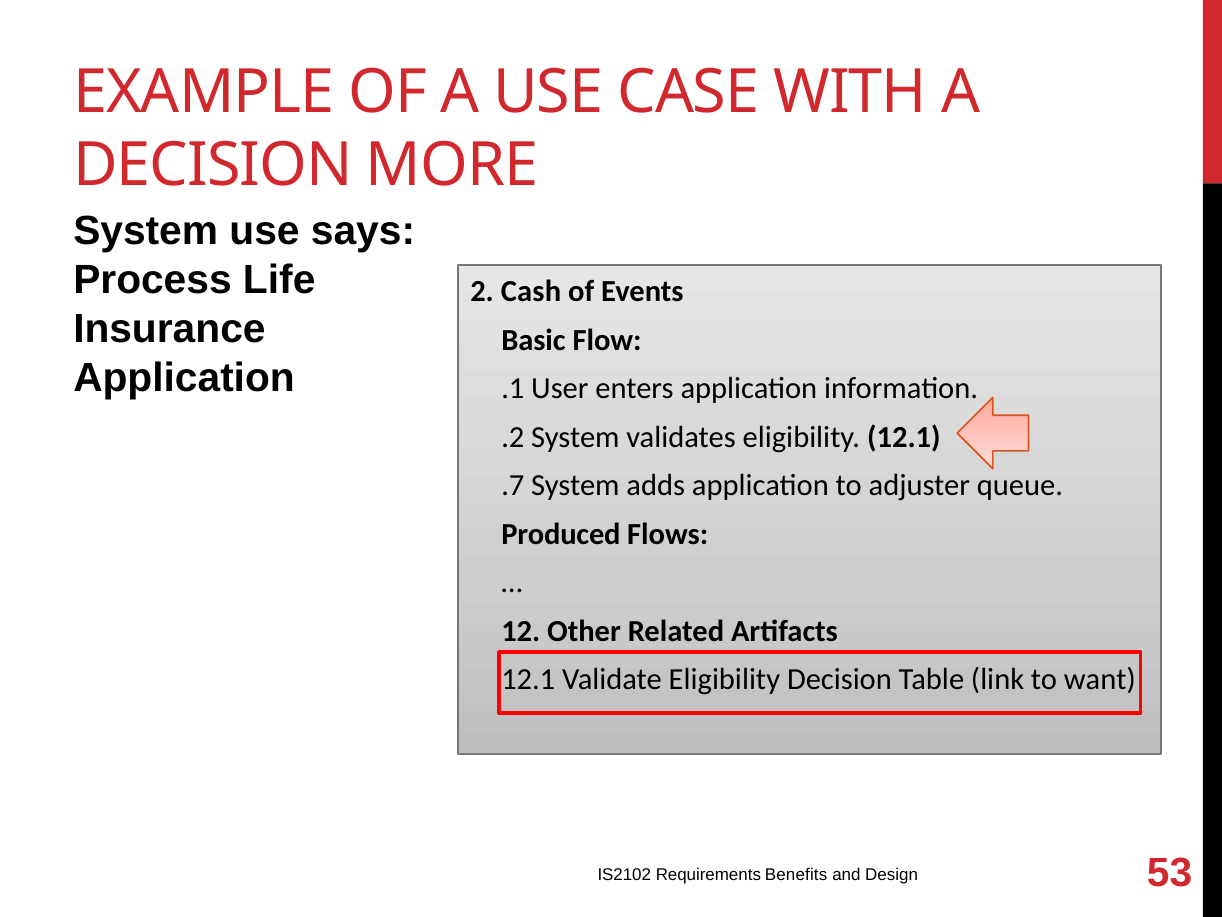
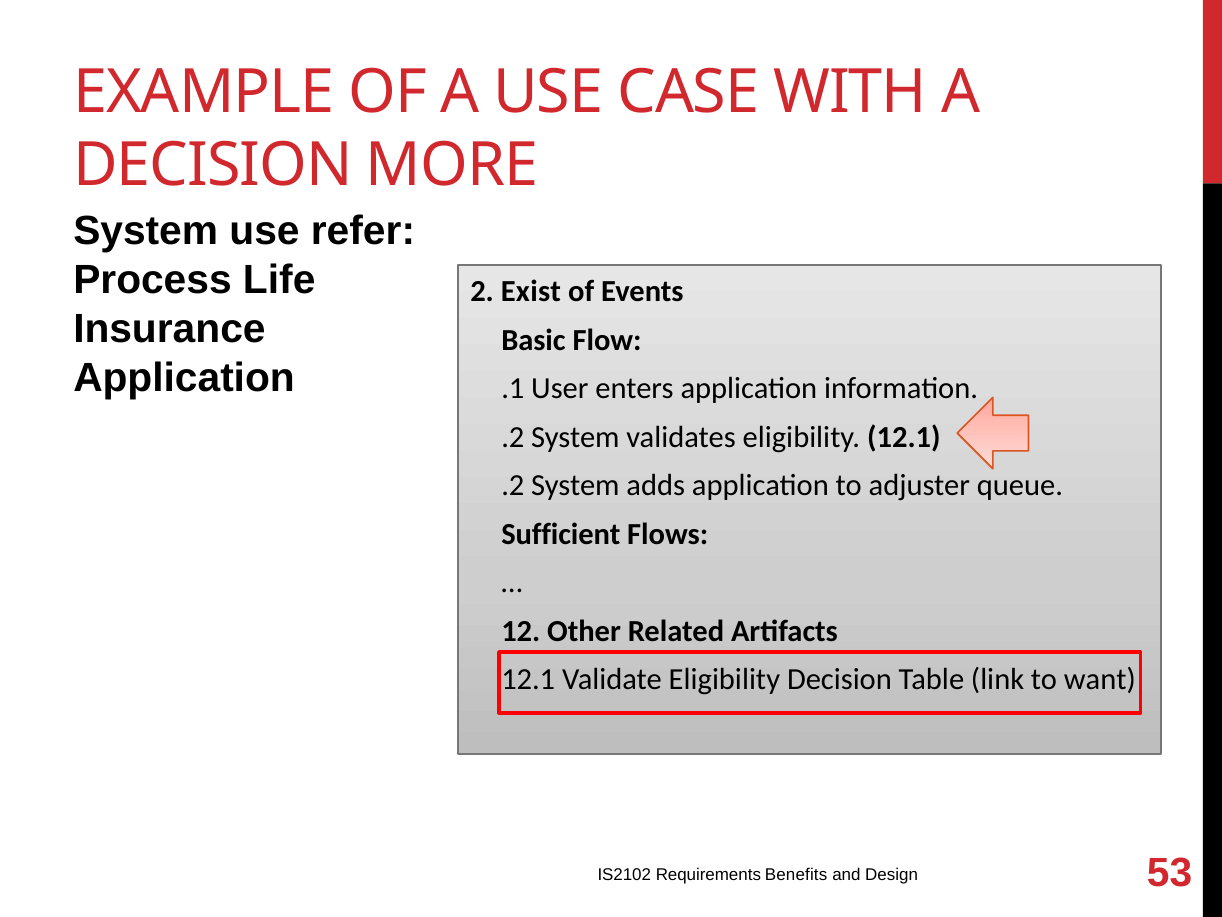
says: says -> refer
Cash: Cash -> Exist
.7 at (513, 485): .7 -> .2
Produced: Produced -> Sufficient
